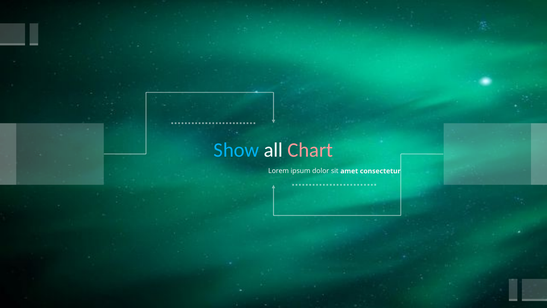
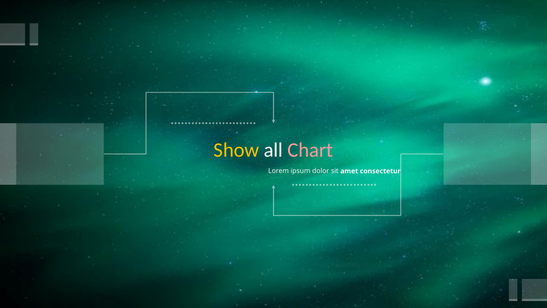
Show colour: light blue -> yellow
